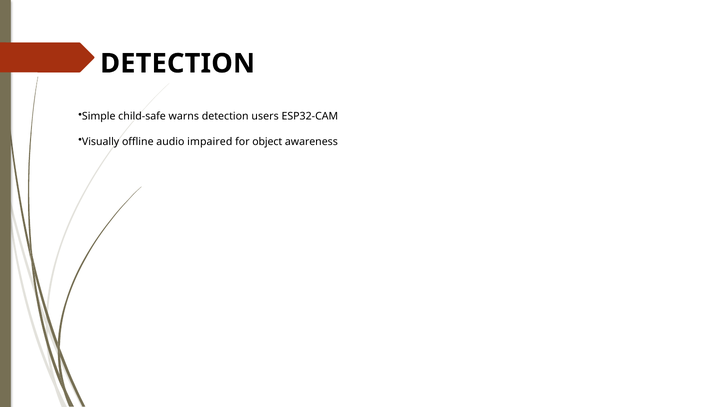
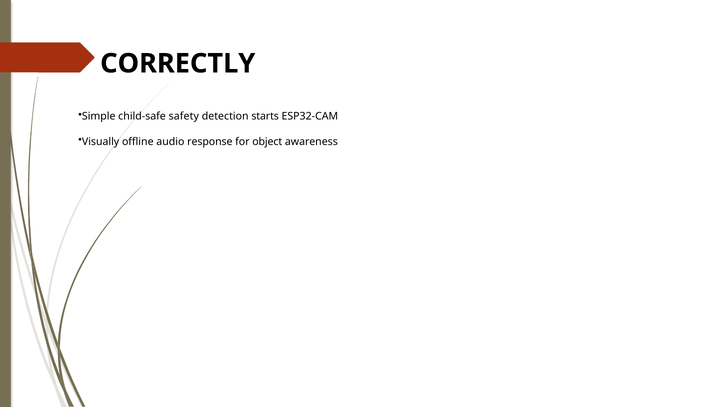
DETECTION at (178, 64): DETECTION -> CORRECTLY
warns: warns -> safety
users: users -> starts
impaired: impaired -> response
